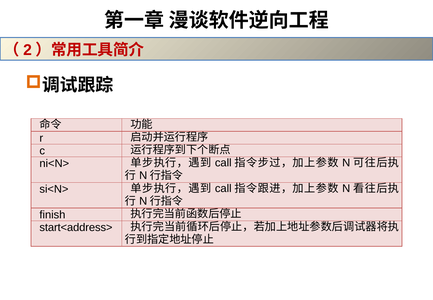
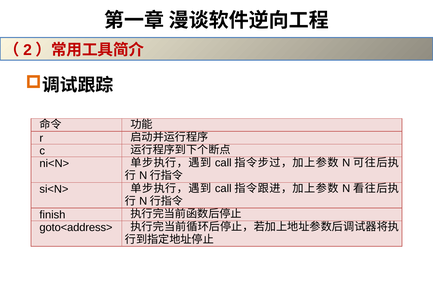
start<address>: start<address> -> goto<address>
